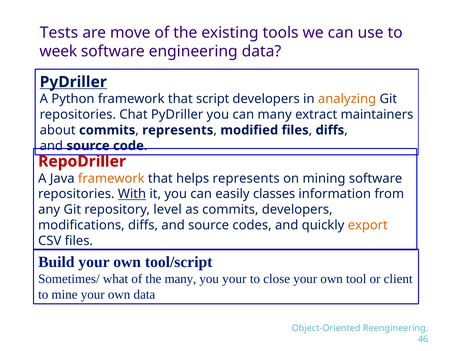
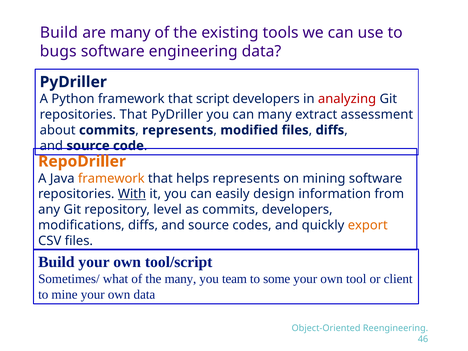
Tests at (59, 33): Tests -> Build
are move: move -> many
week: week -> bugs
PyDriller at (73, 82) underline: present -> none
analyzing colour: orange -> red
repositories Chat: Chat -> That
maintainers: maintainers -> assessment
RepoDriller colour: red -> orange
classes: classes -> design
you your: your -> team
close: close -> some
